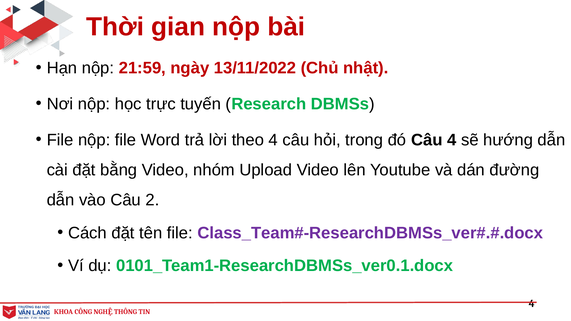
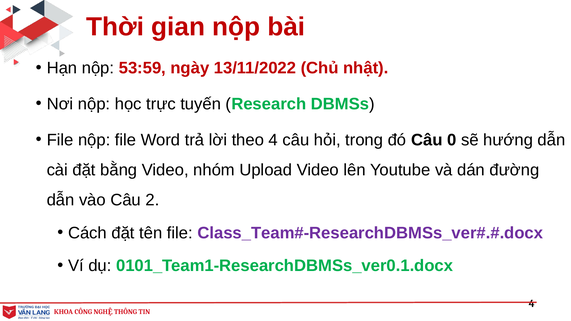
21:59: 21:59 -> 53:59
Câu 4: 4 -> 0
